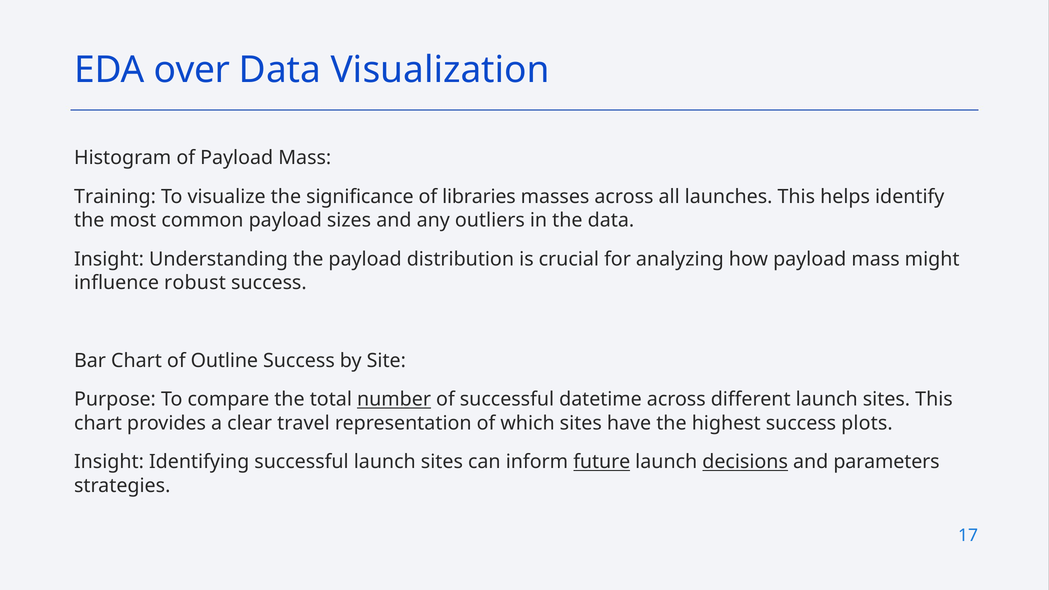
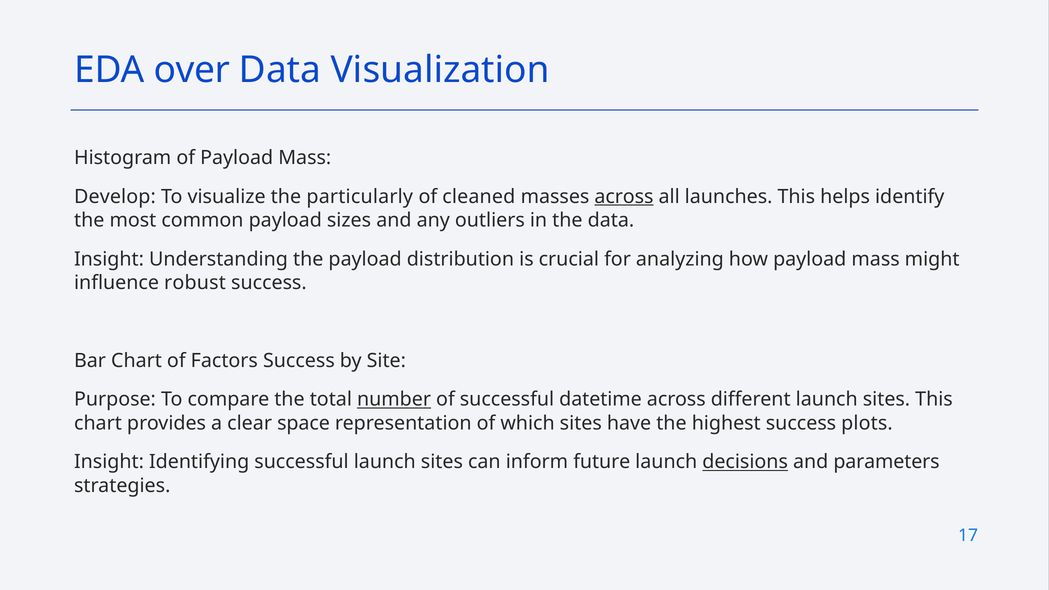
Training: Training -> Develop
significance: significance -> particularly
libraries: libraries -> cleaned
across at (624, 197) underline: none -> present
Outline: Outline -> Factors
travel: travel -> space
future underline: present -> none
